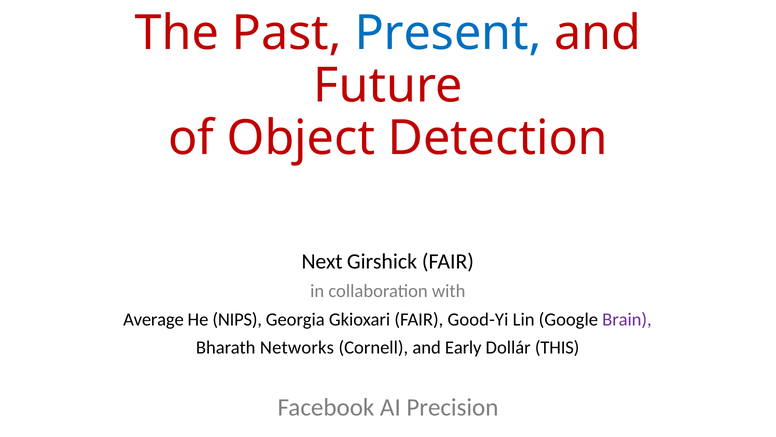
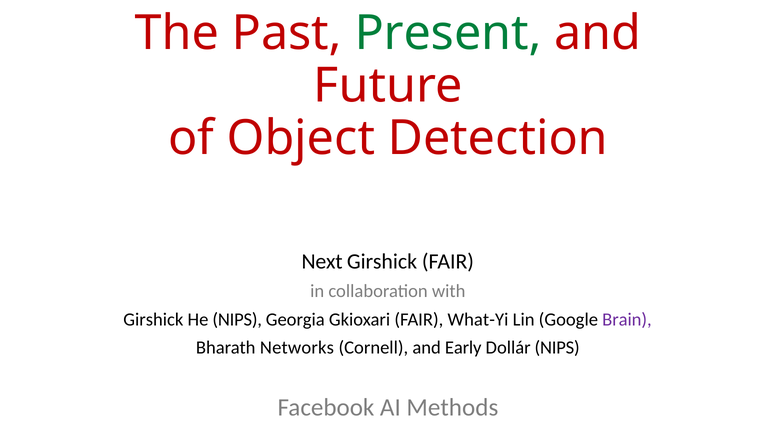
Present colour: blue -> green
Average at (153, 319): Average -> Girshick
Good-Yi: Good-Yi -> What-Yi
Dollár THIS: THIS -> NIPS
Precision: Precision -> Methods
